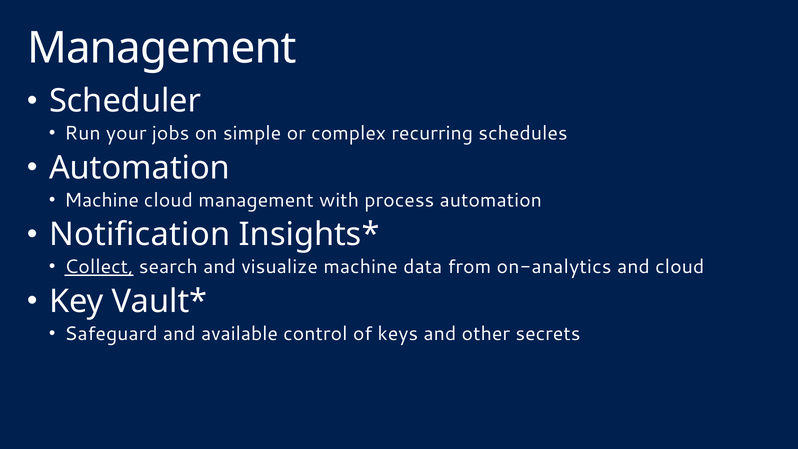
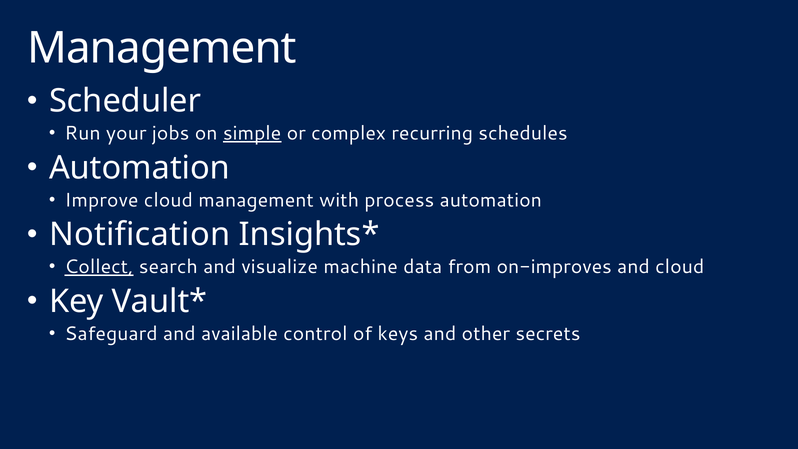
simple underline: none -> present
Machine at (102, 200): Machine -> Improve
on-analytics: on-analytics -> on-improves
